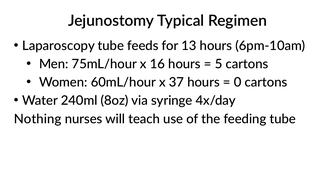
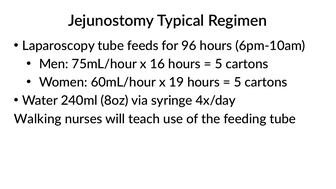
13: 13 -> 96
37: 37 -> 19
0 at (238, 82): 0 -> 5
Nothing: Nothing -> Walking
